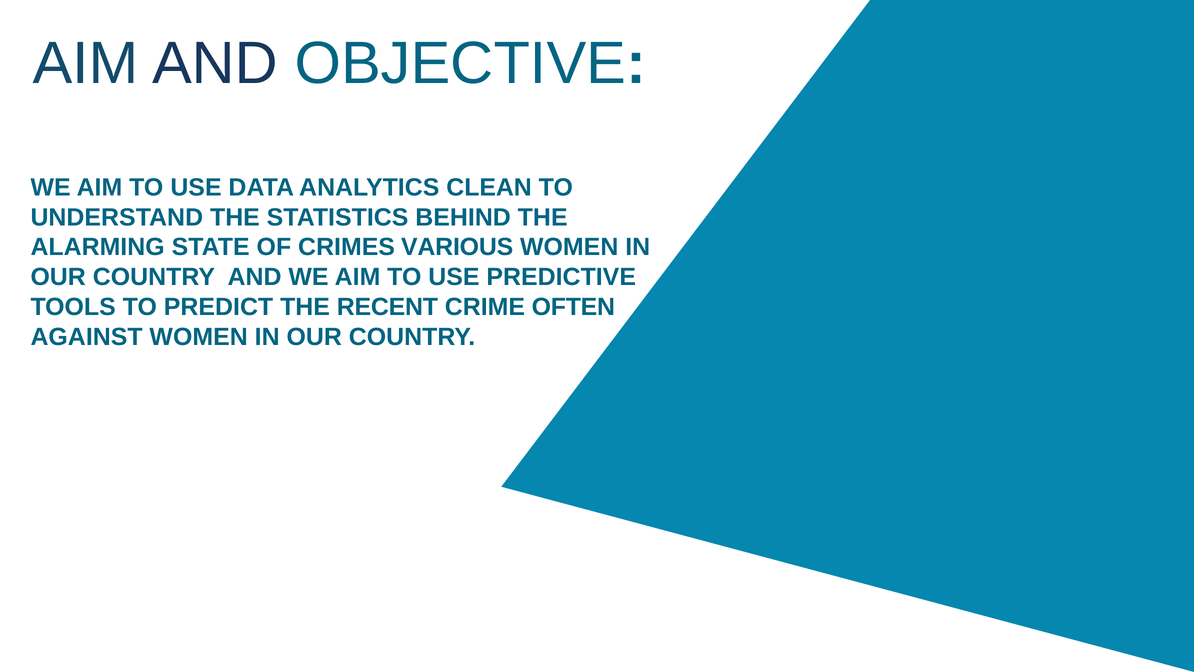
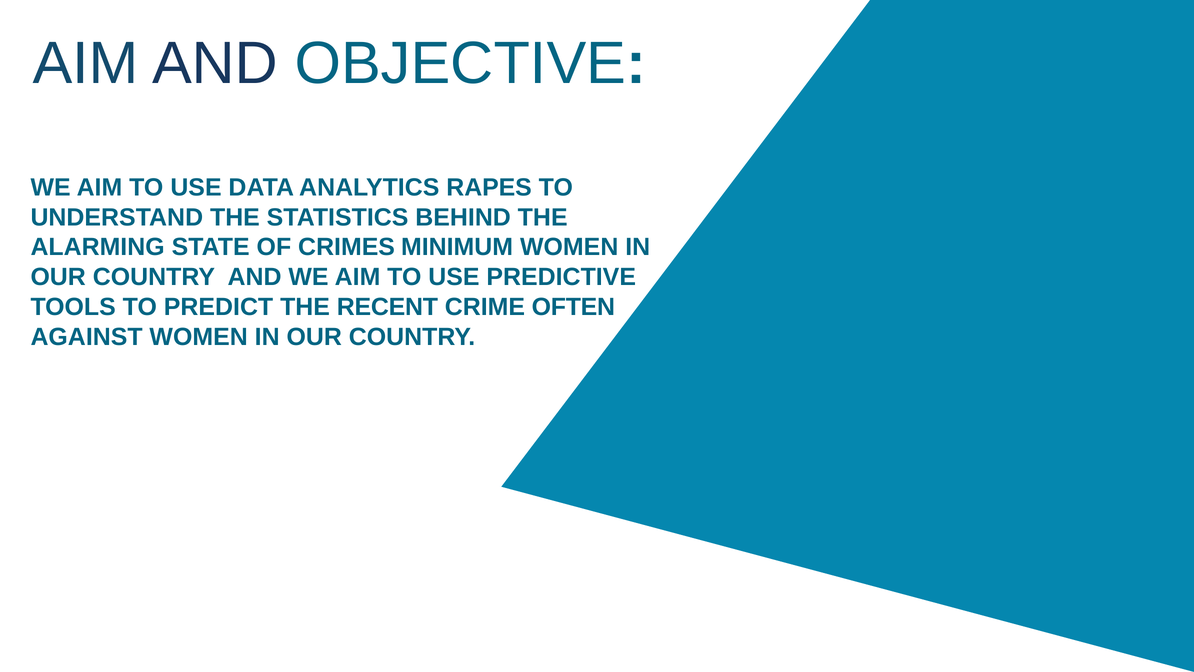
CLEAN: CLEAN -> RAPES
VARIOUS: VARIOUS -> MINIMUM
